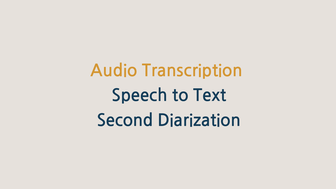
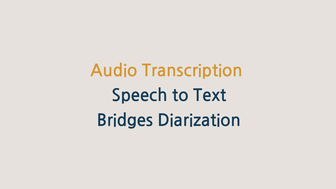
Second: Second -> Bridges
